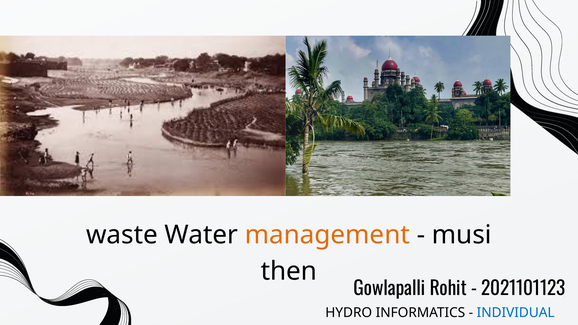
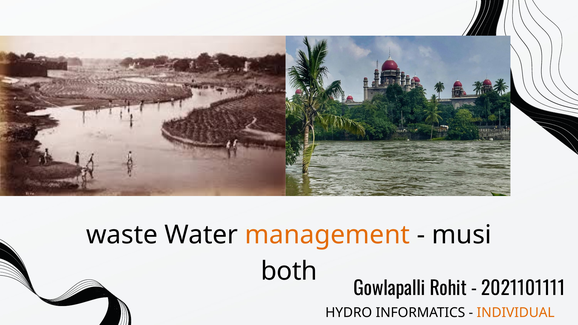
then: then -> both
2021101123: 2021101123 -> 2021101111
INDIVIDUAL colour: blue -> orange
